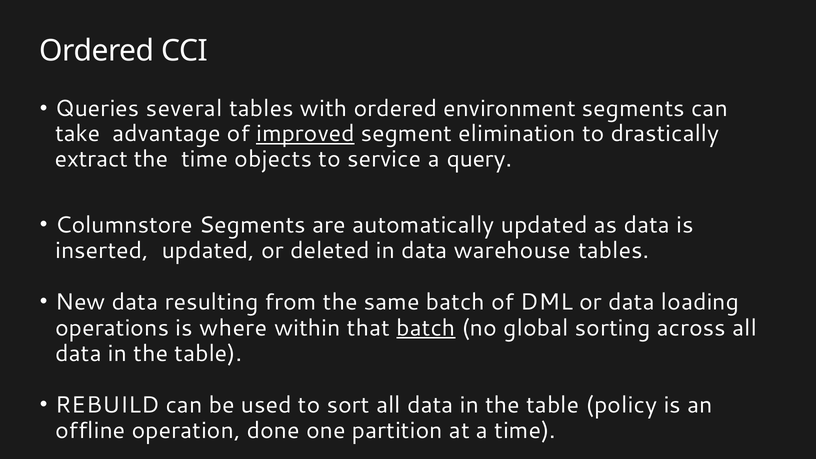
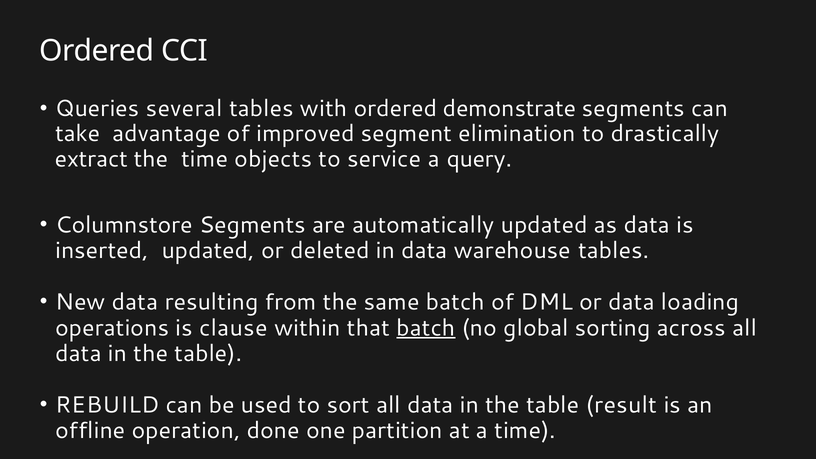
environment: environment -> demonstrate
improved underline: present -> none
where: where -> clause
policy: policy -> result
